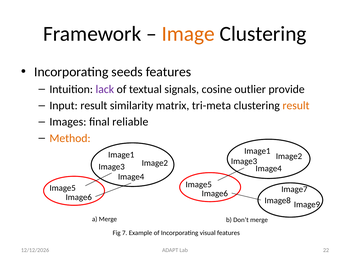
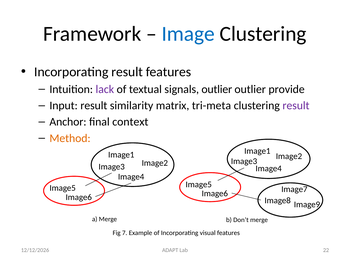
Image colour: orange -> blue
Incorporating seeds: seeds -> result
signals cosine: cosine -> outlier
result at (296, 106) colour: orange -> purple
Images: Images -> Anchor
reliable: reliable -> context
